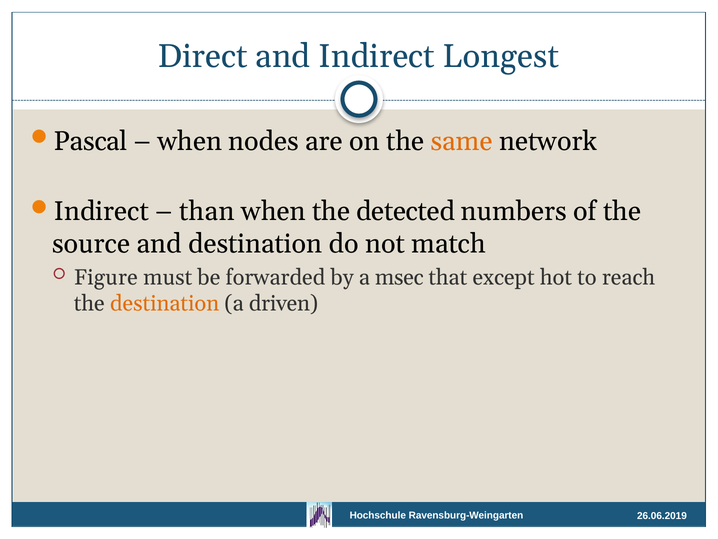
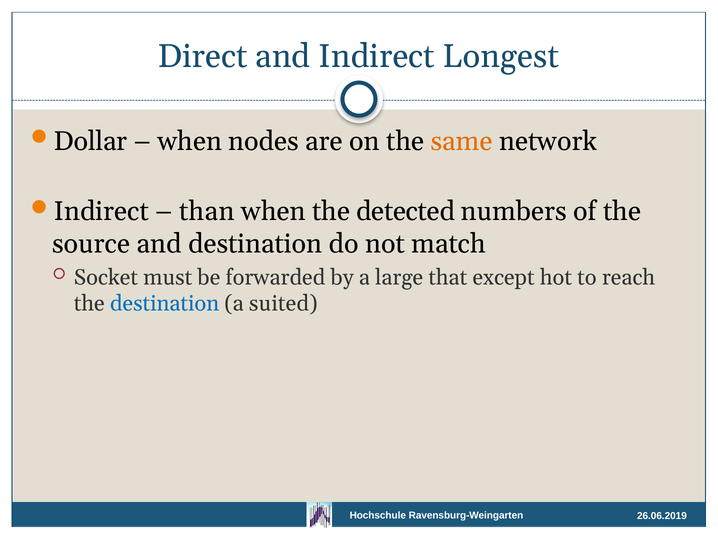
Pascal: Pascal -> Dollar
Figure: Figure -> Socket
msec: msec -> large
destination at (165, 303) colour: orange -> blue
driven: driven -> suited
